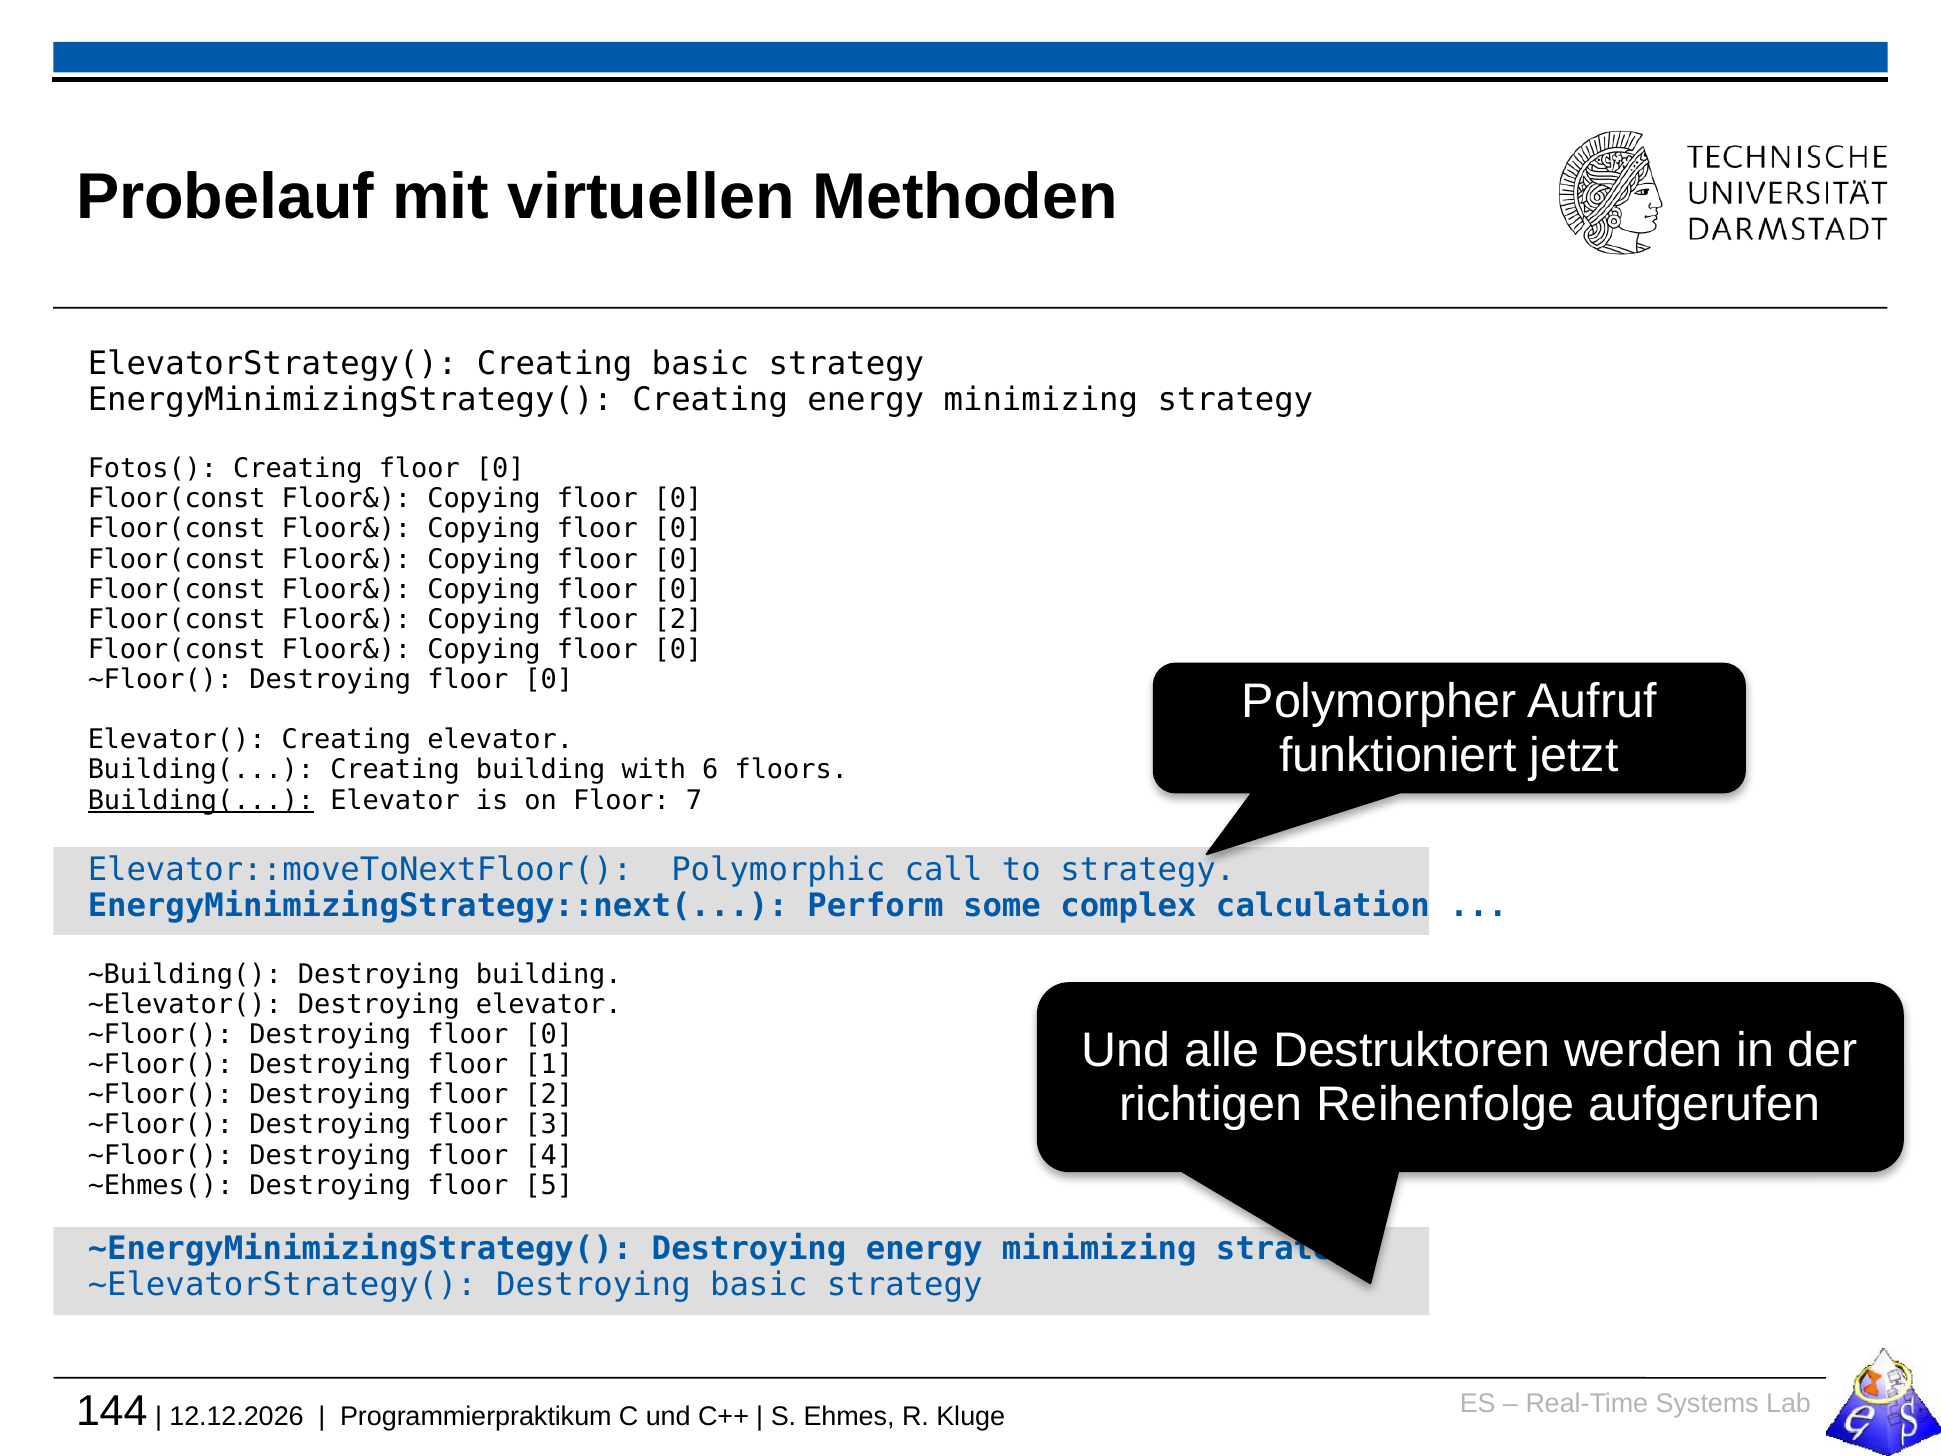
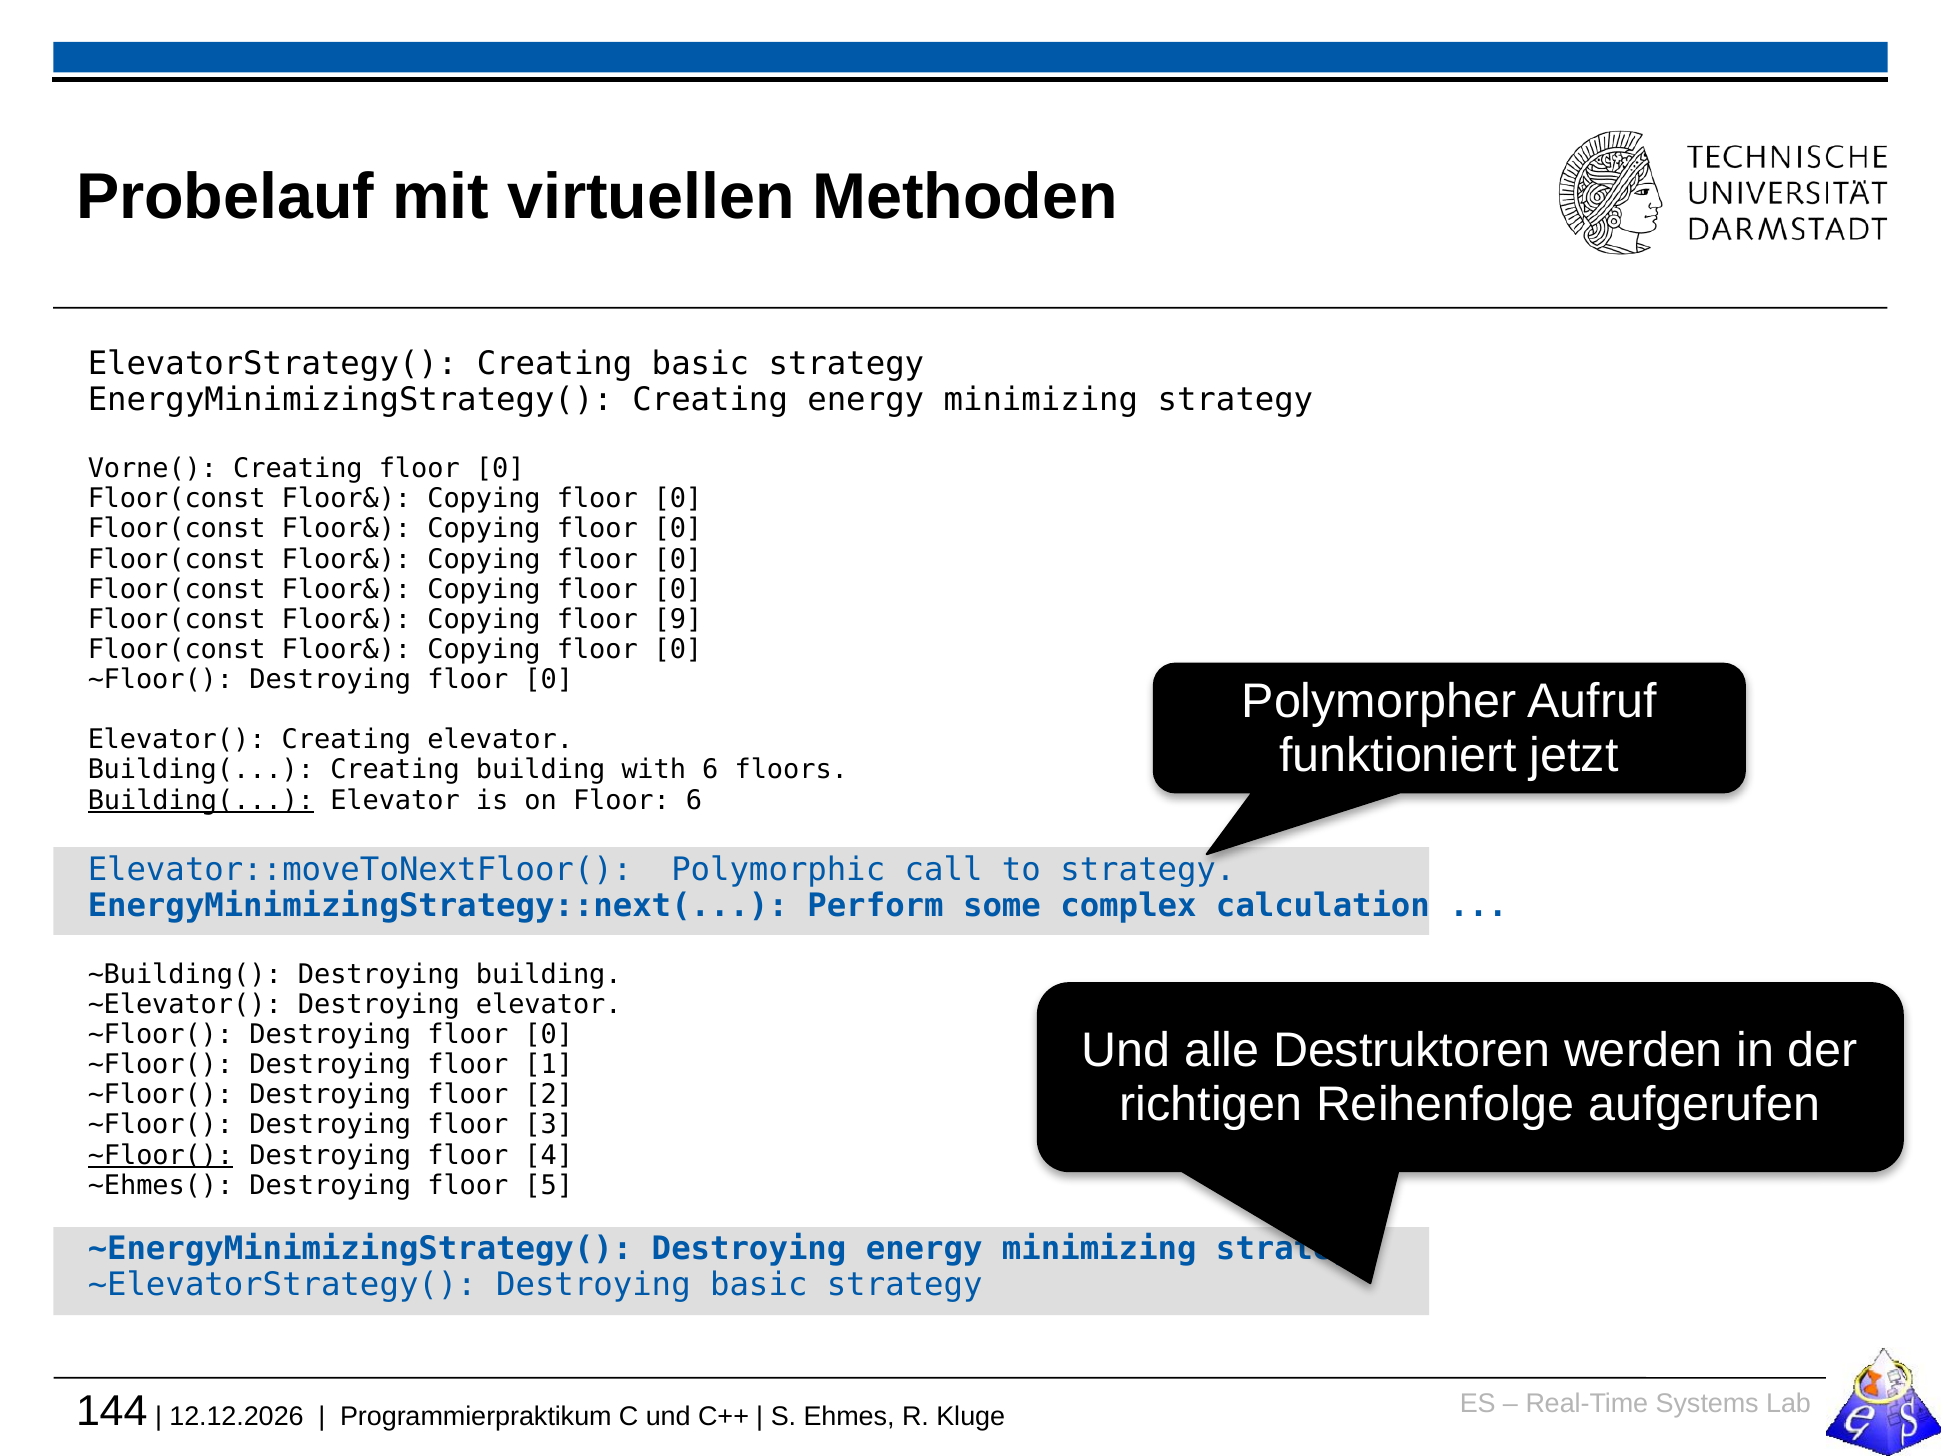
Fotos(: Fotos( -> Vorne(
Copying floor 2: 2 -> 9
Floor 7: 7 -> 6
~Floor( at (161, 1155) underline: none -> present
